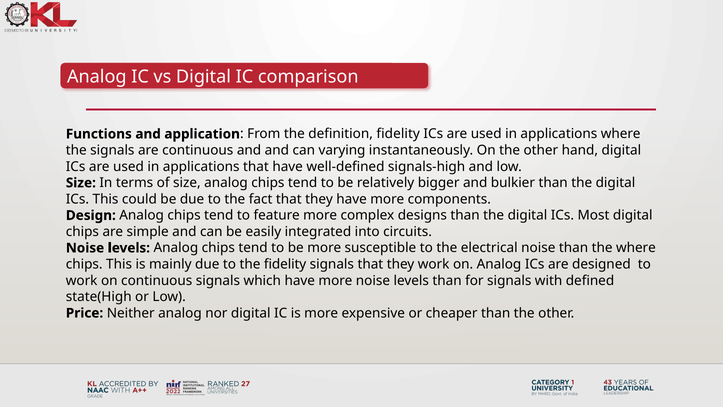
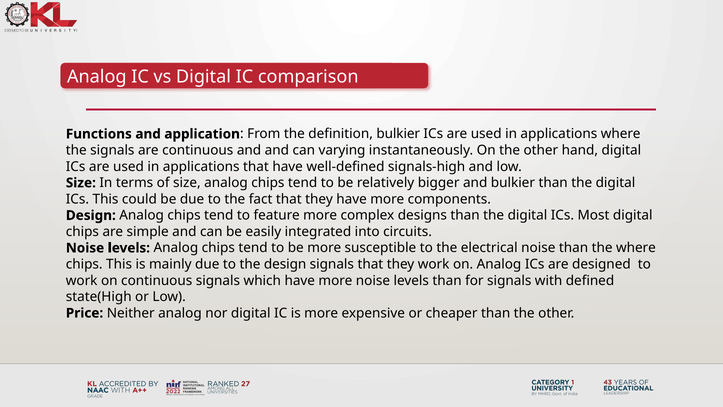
definition fidelity: fidelity -> bulkier
the fidelity: fidelity -> design
